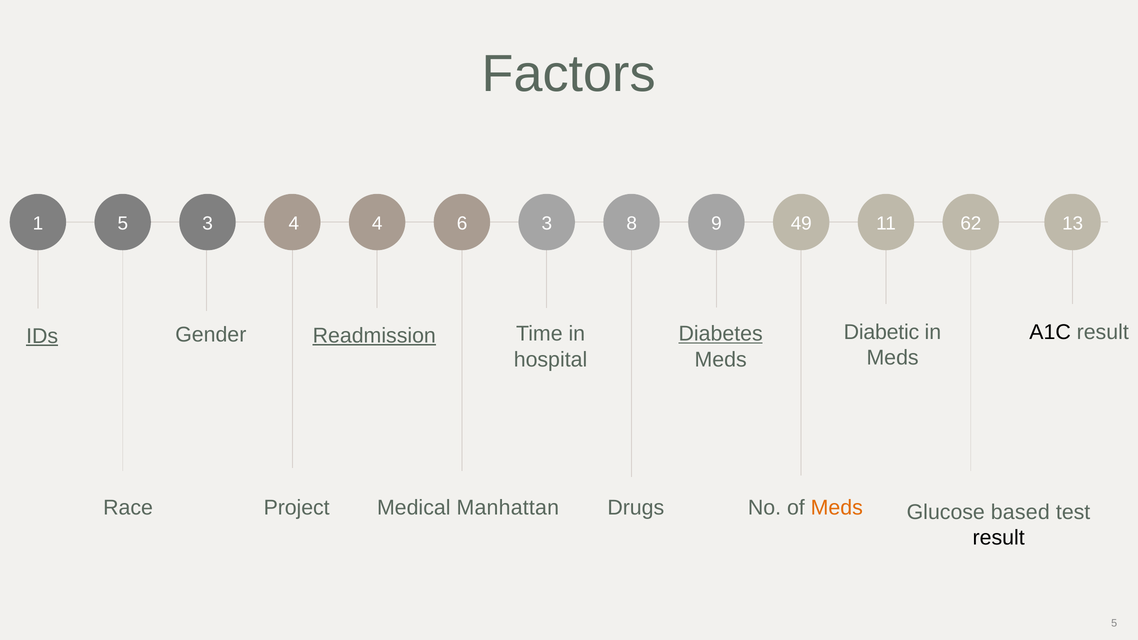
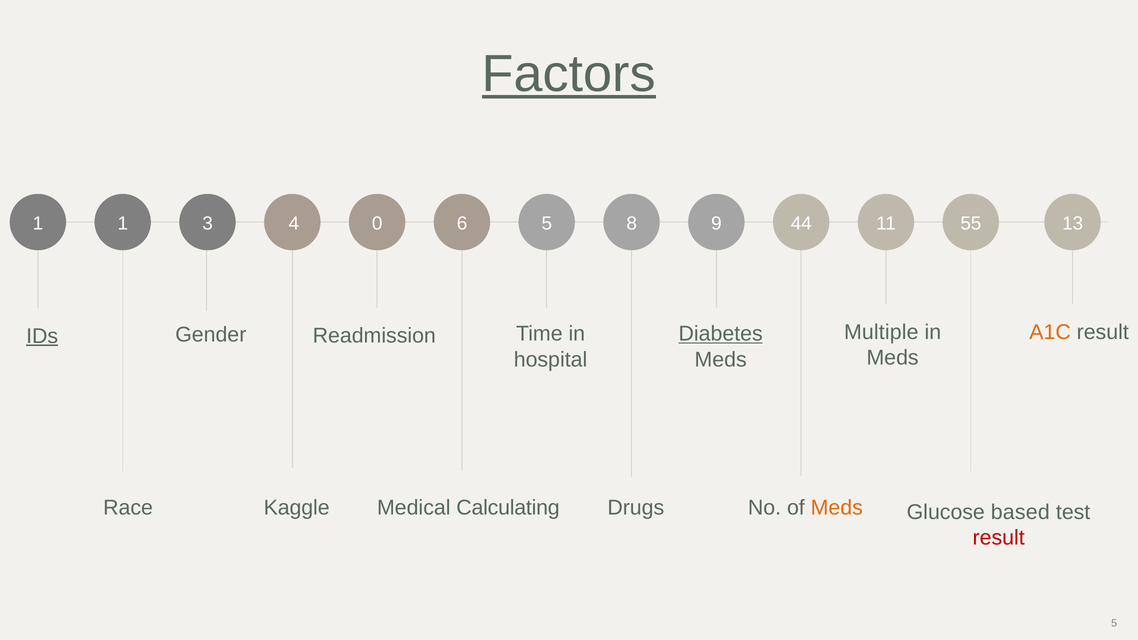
Factors underline: none -> present
1 5: 5 -> 1
3 4: 4 -> 0
6 3: 3 -> 5
49: 49 -> 44
62: 62 -> 55
Diabetic: Diabetic -> Multiple
A1C colour: black -> orange
Readmission underline: present -> none
Project: Project -> Kaggle
Manhattan: Manhattan -> Calculating
result at (999, 538) colour: black -> red
